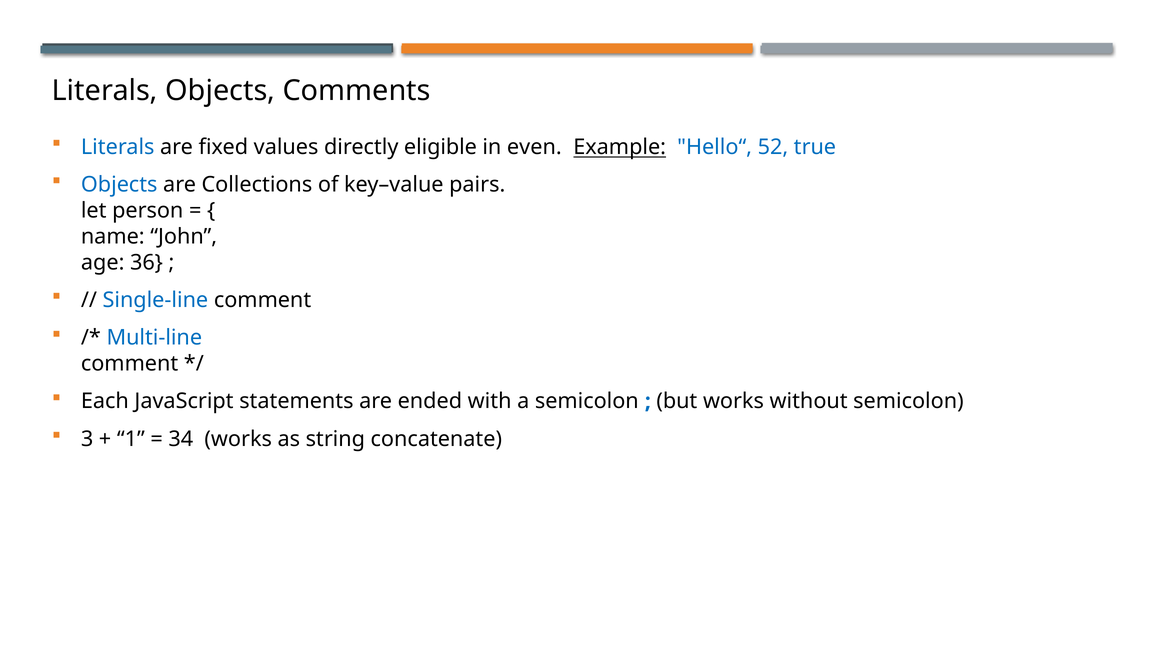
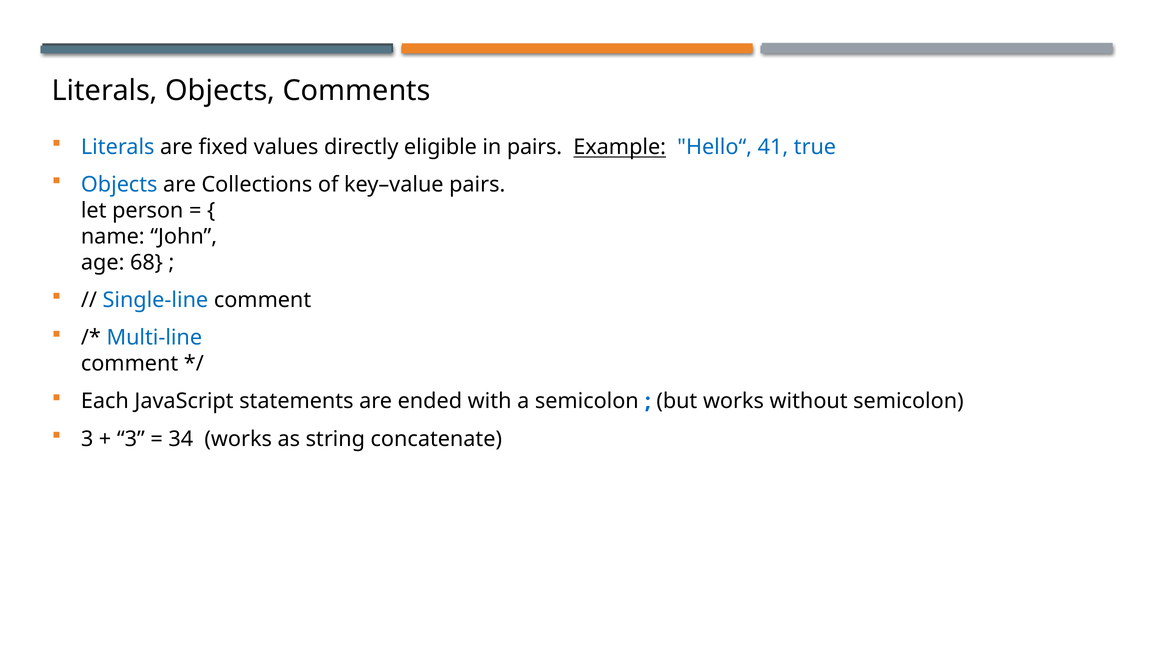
in even: even -> pairs
52: 52 -> 41
36: 36 -> 68
1 at (131, 439): 1 -> 3
